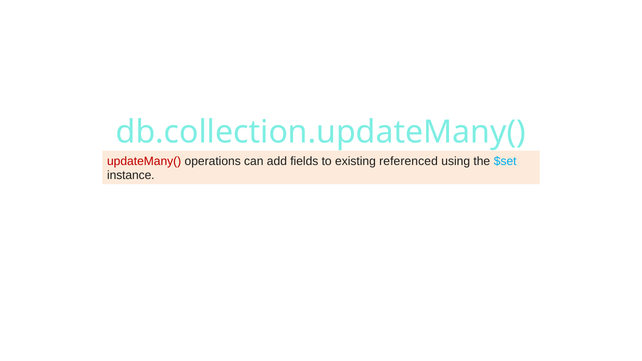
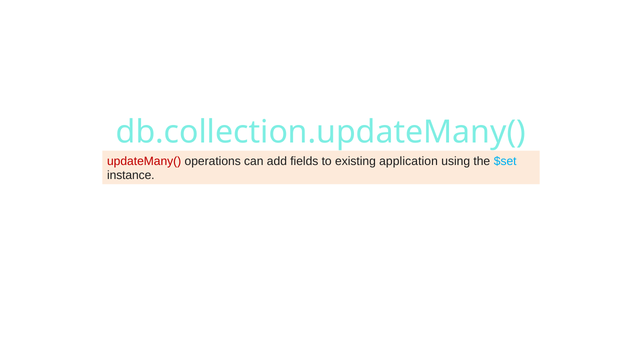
referenced: referenced -> application
